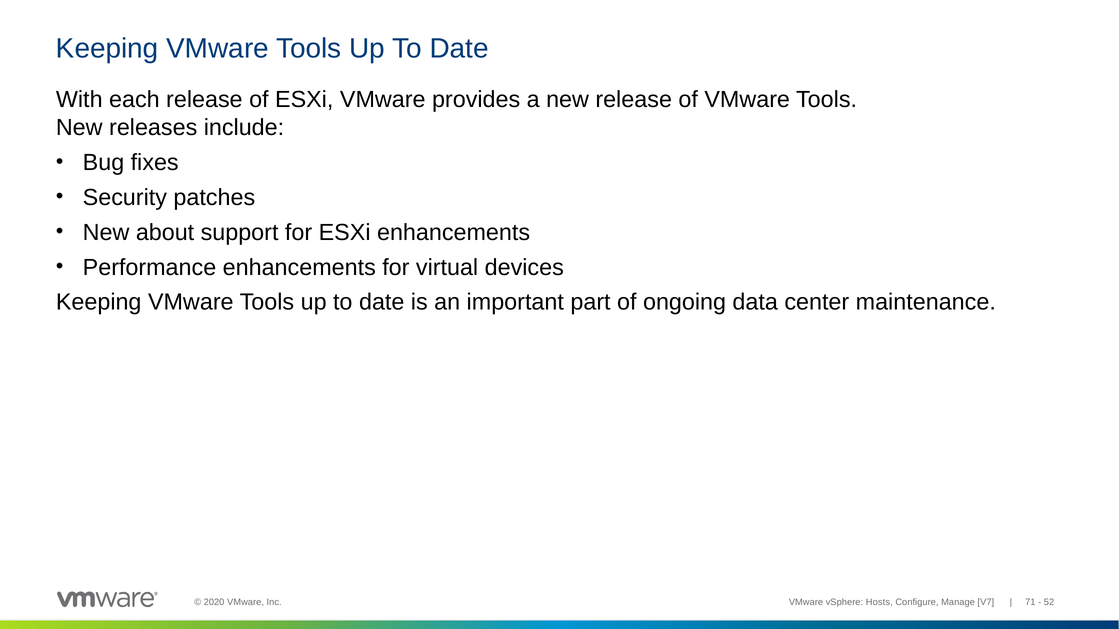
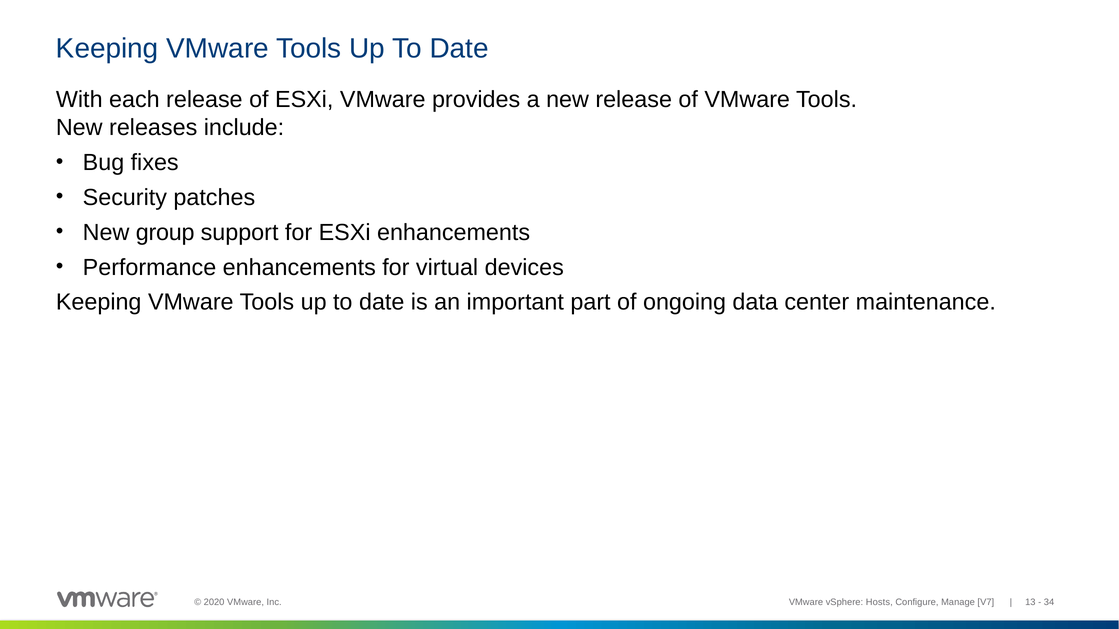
about: about -> group
71: 71 -> 13
52: 52 -> 34
